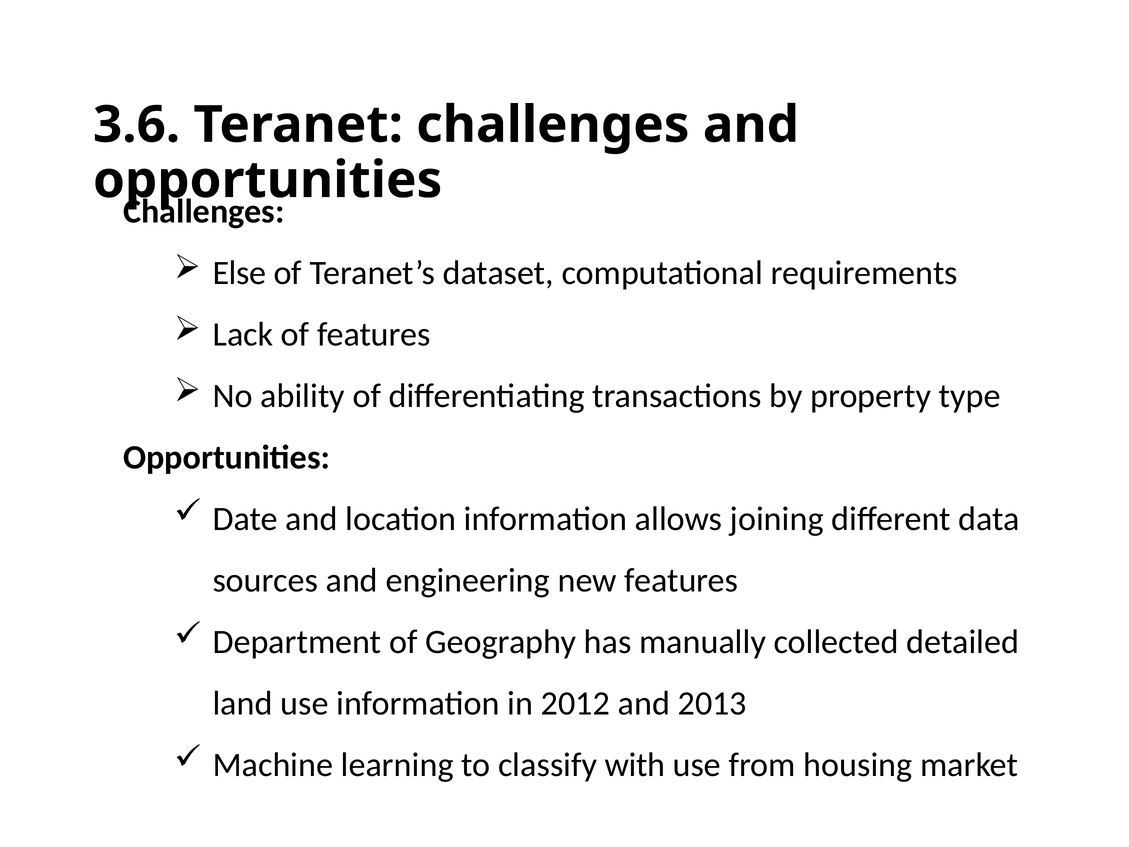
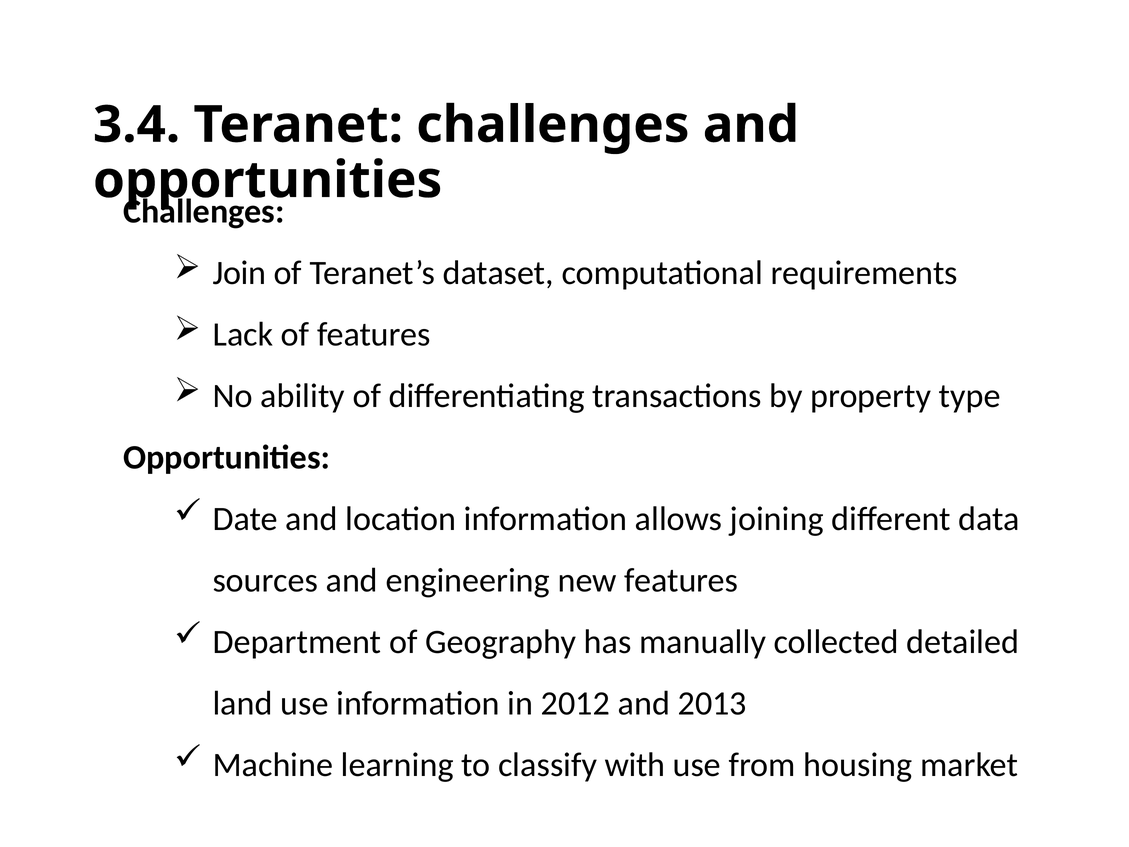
3.6: 3.6 -> 3.4
Else: Else -> Join
